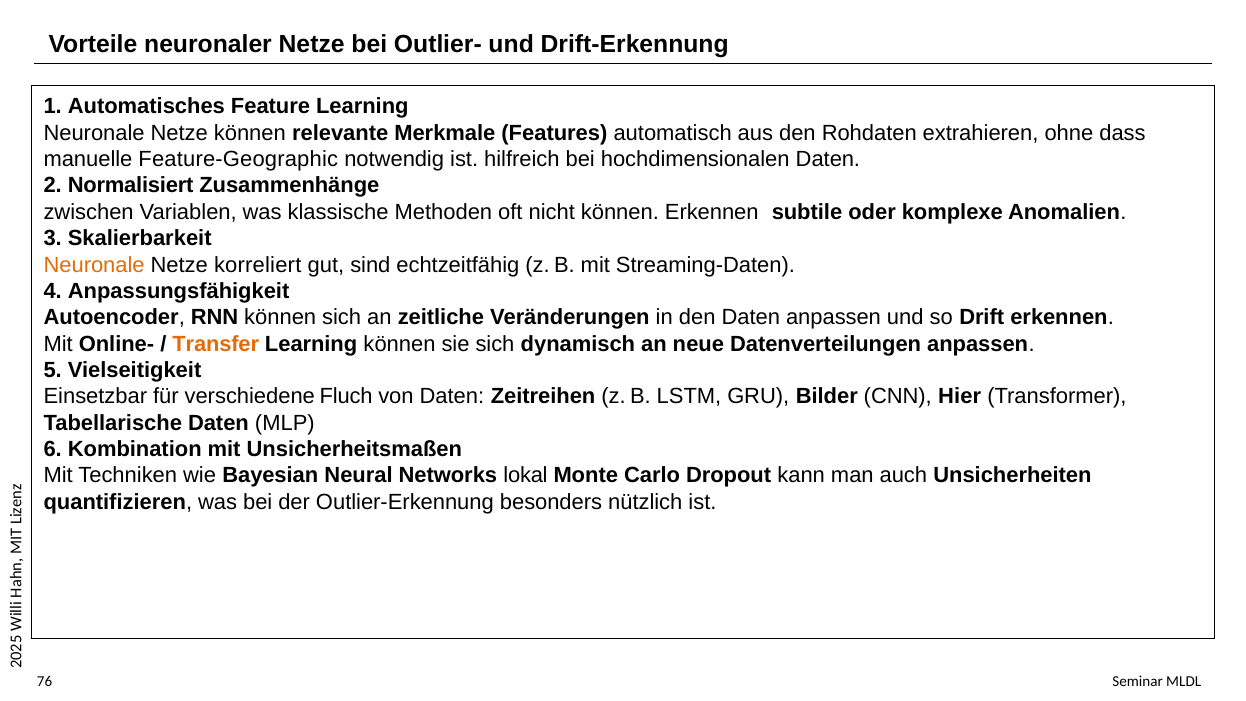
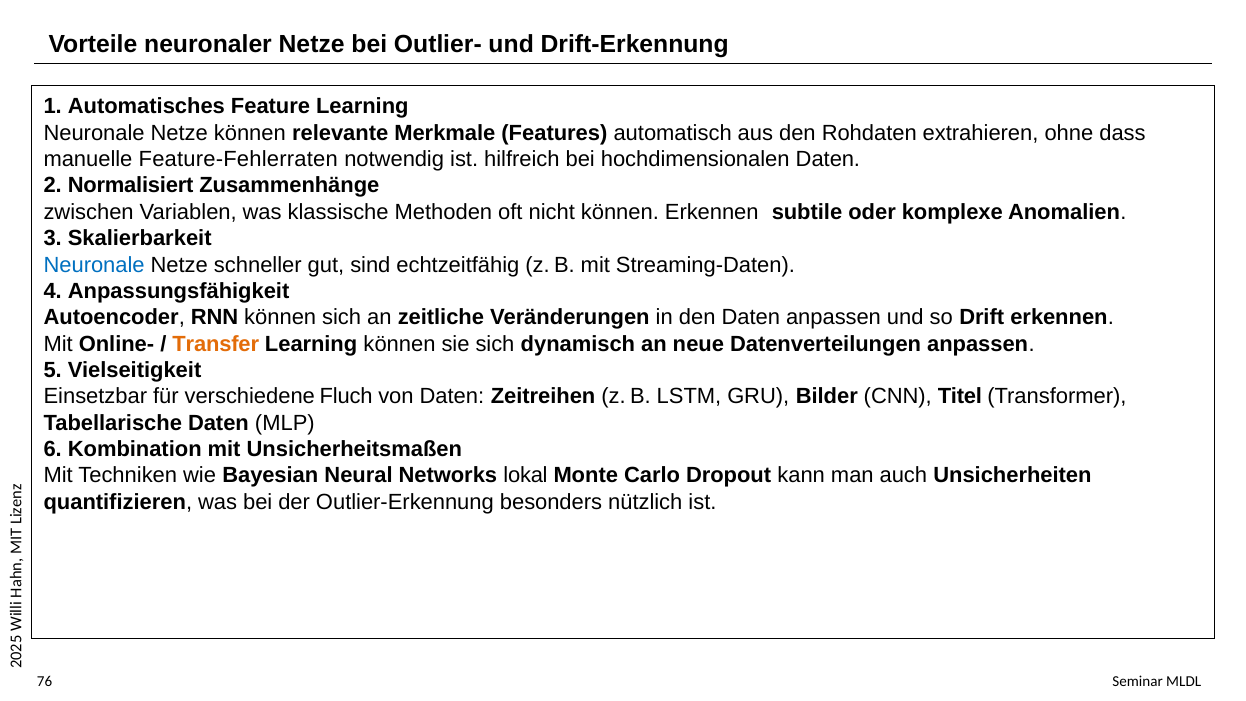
Feature-Geographic: Feature-Geographic -> Feature-Fehlerraten
Neuronale at (94, 265) colour: orange -> blue
korreliert: korreliert -> schneller
Hier: Hier -> Titel
